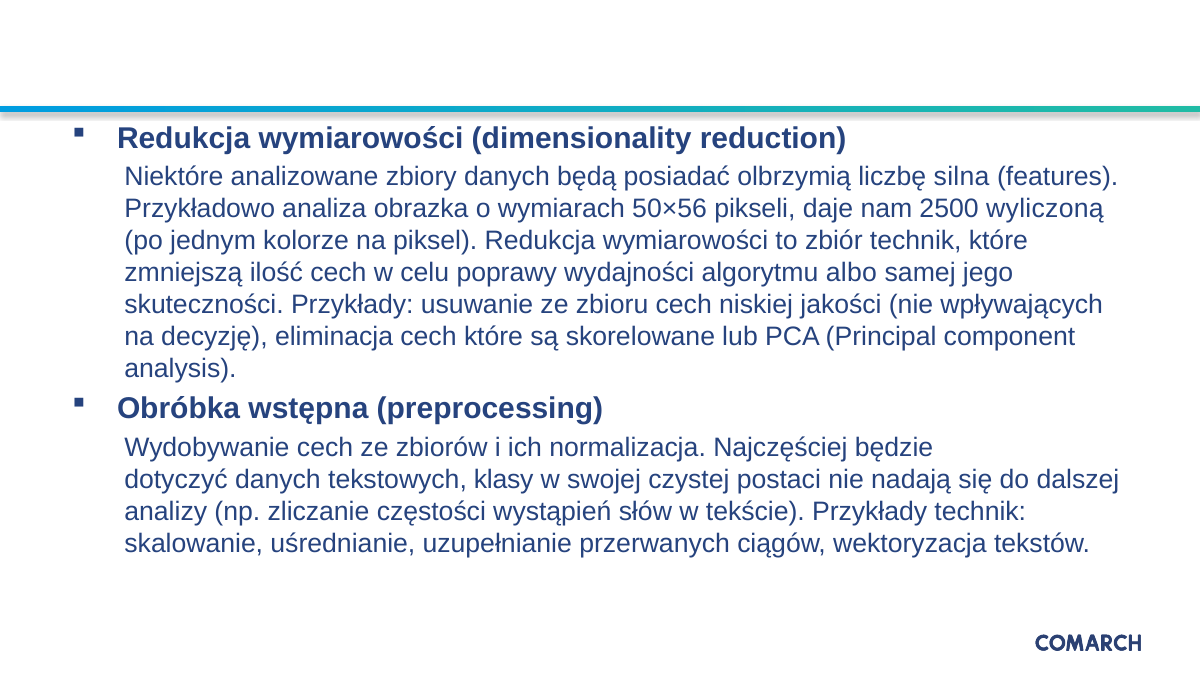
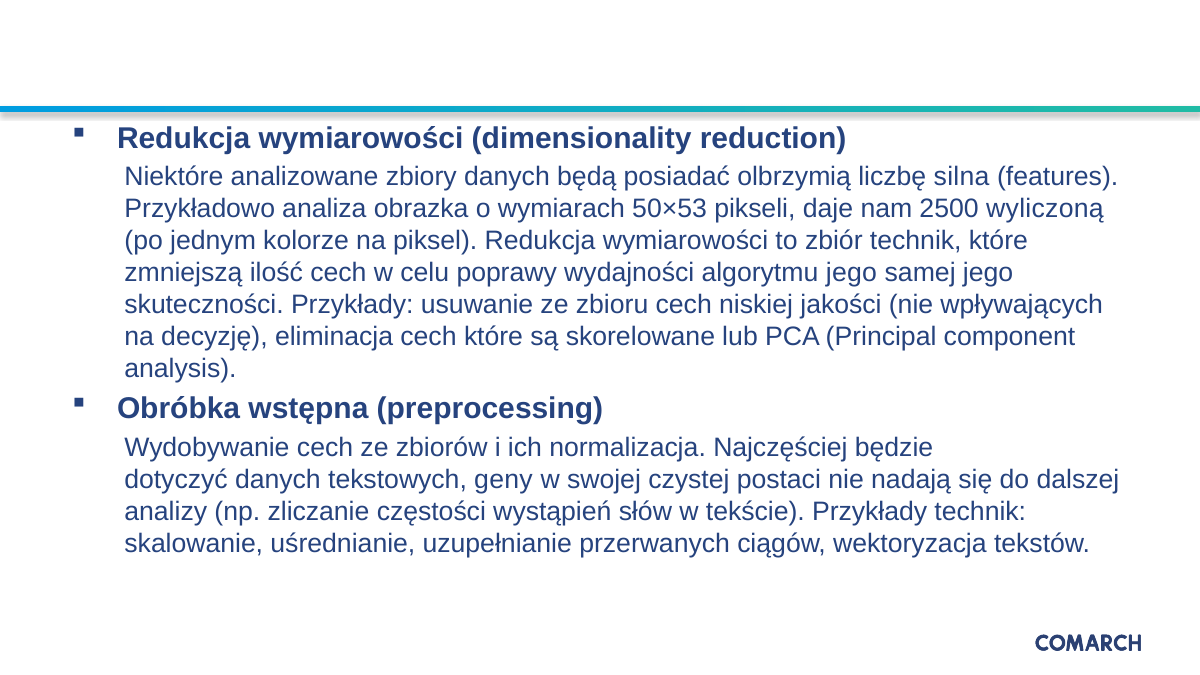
50×56: 50×56 -> 50×53
algorytmu albo: albo -> jego
klasy: klasy -> geny
